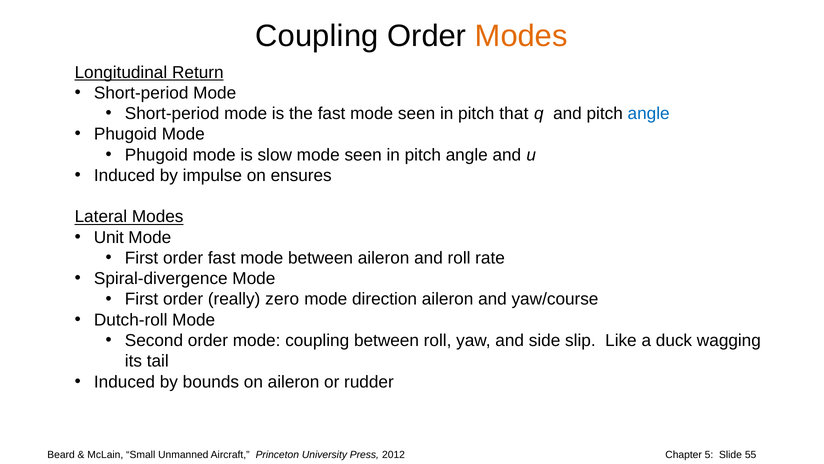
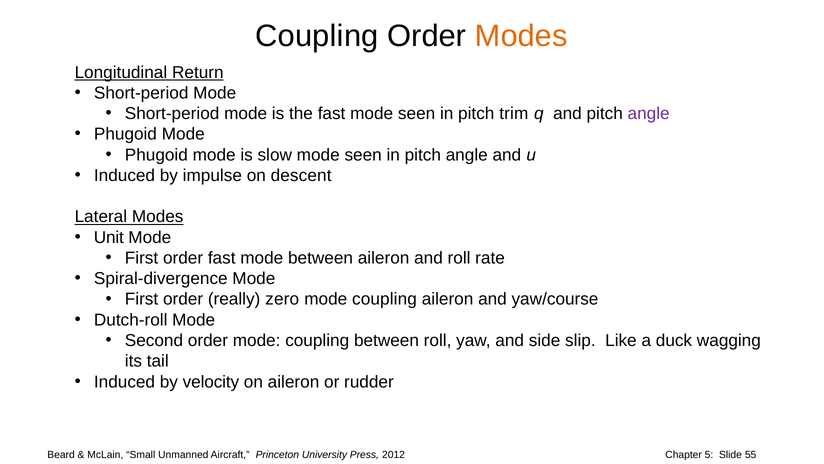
that: that -> trim
angle at (649, 114) colour: blue -> purple
ensures: ensures -> descent
direction at (385, 299): direction -> coupling
bounds: bounds -> velocity
